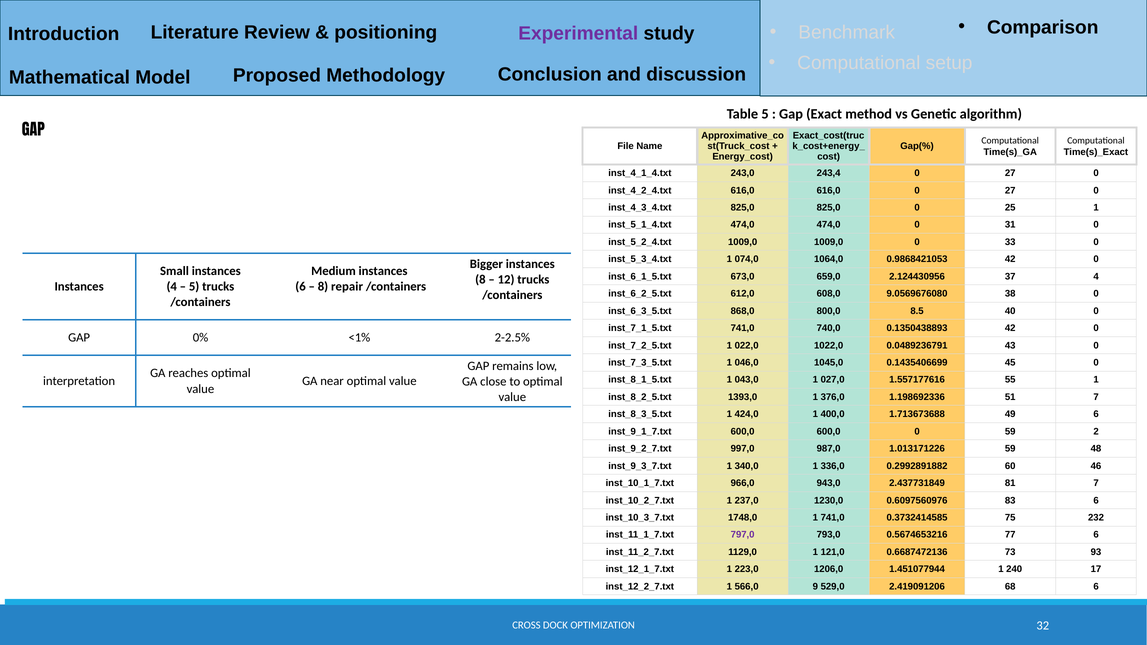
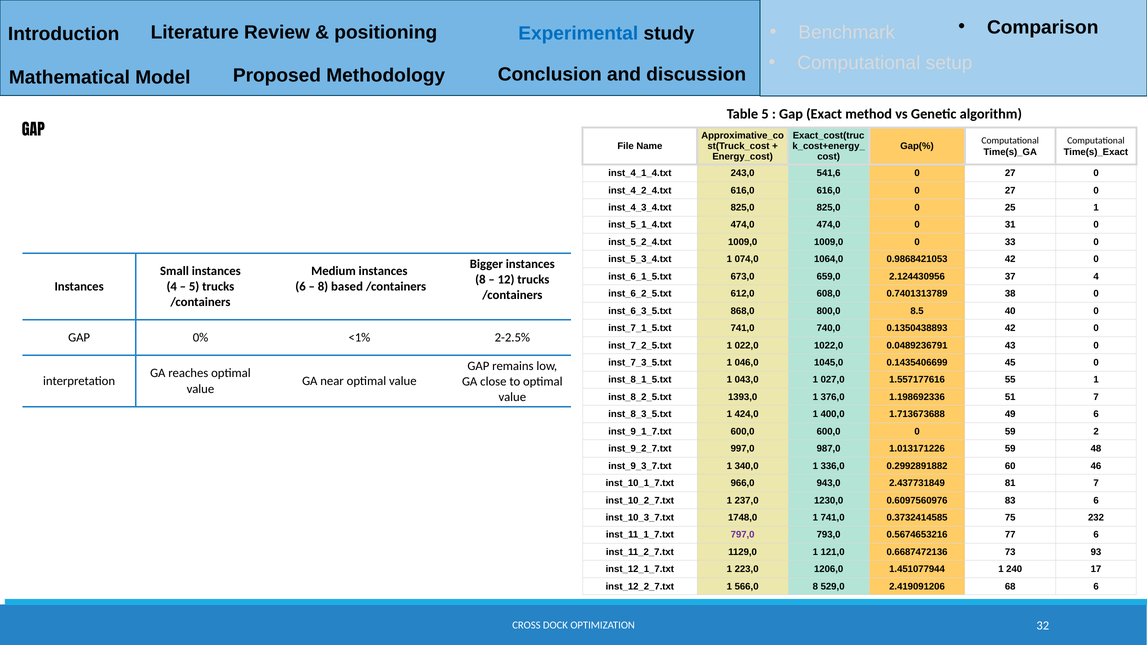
Experimental colour: purple -> blue
243,4: 243,4 -> 541,6
repair: repair -> based
9.0569676080: 9.0569676080 -> 0.7401313789
566,0 9: 9 -> 8
